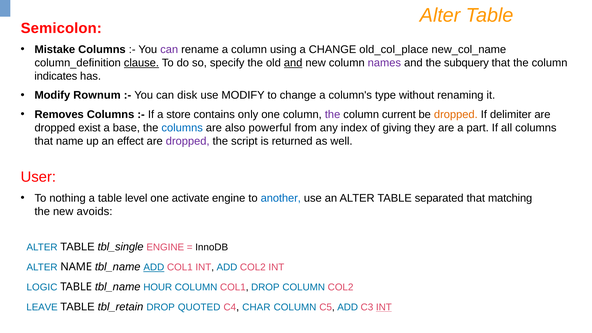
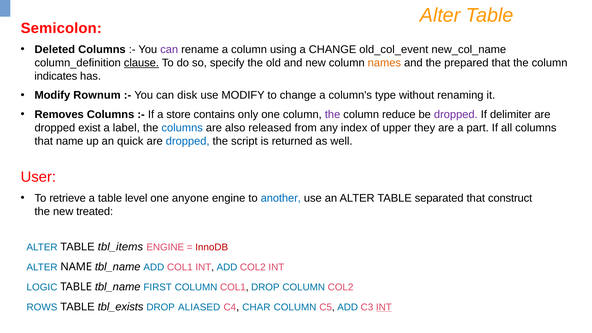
Mistake: Mistake -> Deleted
old_col_place: old_col_place -> old_col_event
and at (293, 63) underline: present -> none
names colour: purple -> orange
subquery: subquery -> prepared
current: current -> reduce
dropped at (456, 115) colour: orange -> purple
base: base -> label
powerful: powerful -> released
giving: giving -> upper
effect: effect -> quick
dropped at (188, 141) colour: purple -> blue
nothing: nothing -> retrieve
activate: activate -> anyone
matching: matching -> construct
avoids: avoids -> treated
tbl_single: tbl_single -> tbl_items
InnoDB colour: black -> red
ADD at (154, 267) underline: present -> none
HOUR: HOUR -> FIRST
LEAVE: LEAVE -> ROWS
tbl_retain: tbl_retain -> tbl_exists
QUOTED: QUOTED -> ALIASED
